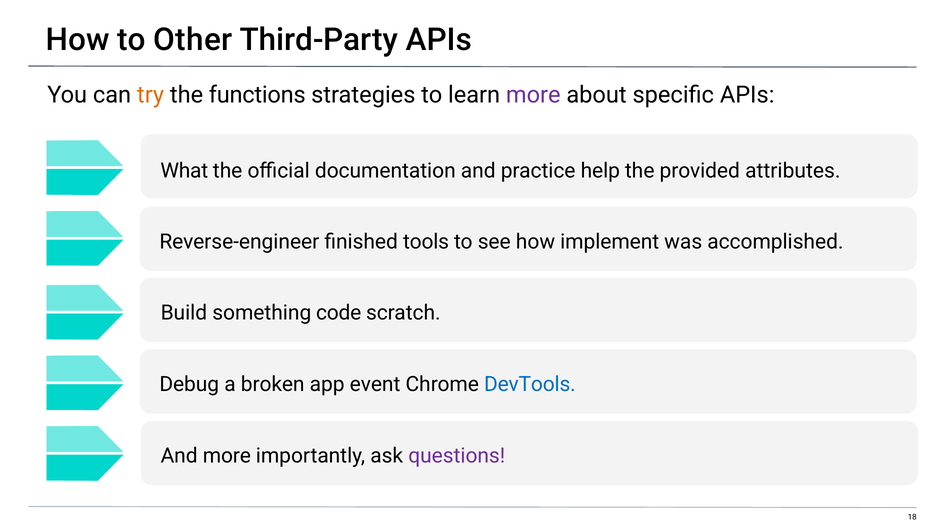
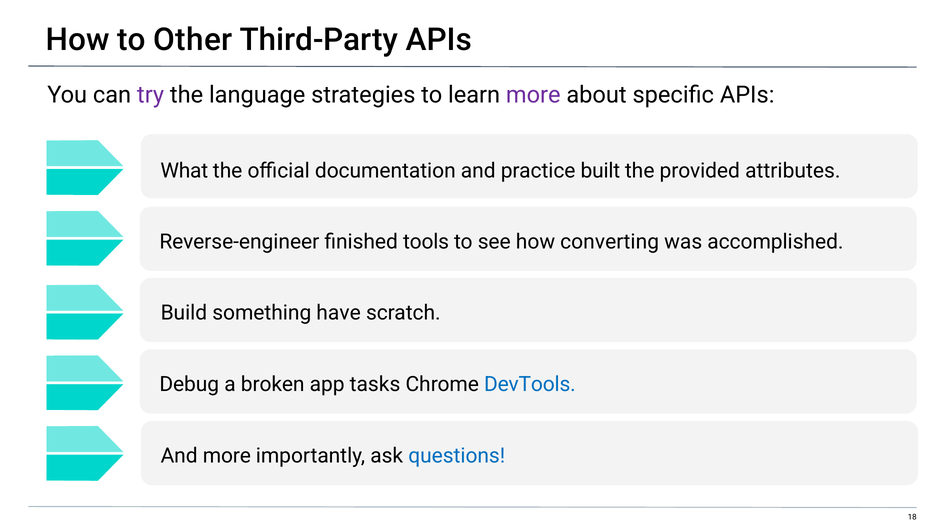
try colour: orange -> purple
functions: functions -> language
help: help -> built
implement: implement -> converting
code: code -> have
event: event -> tasks
questions colour: purple -> blue
